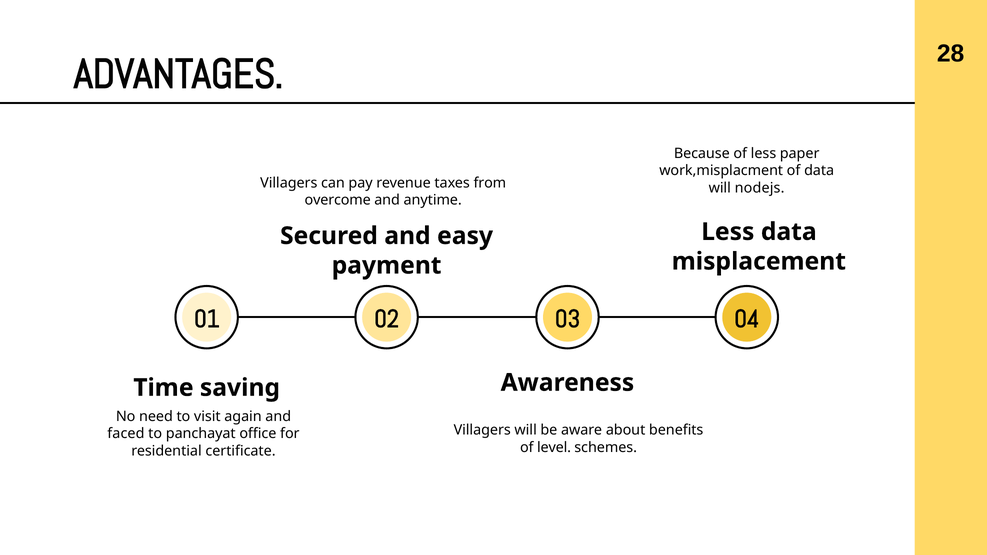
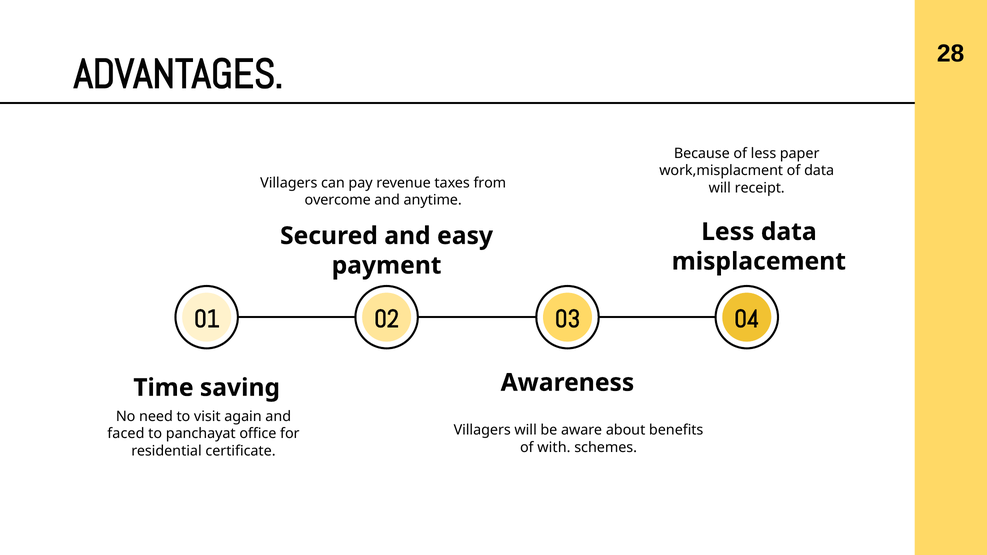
nodejs: nodejs -> receipt
level: level -> with
